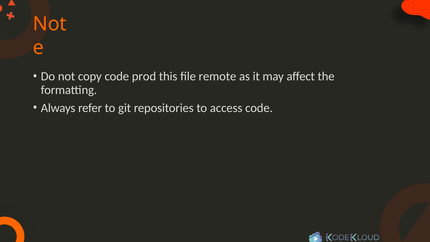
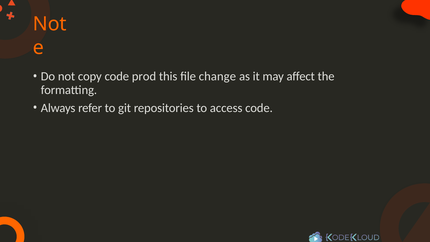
remote: remote -> change
